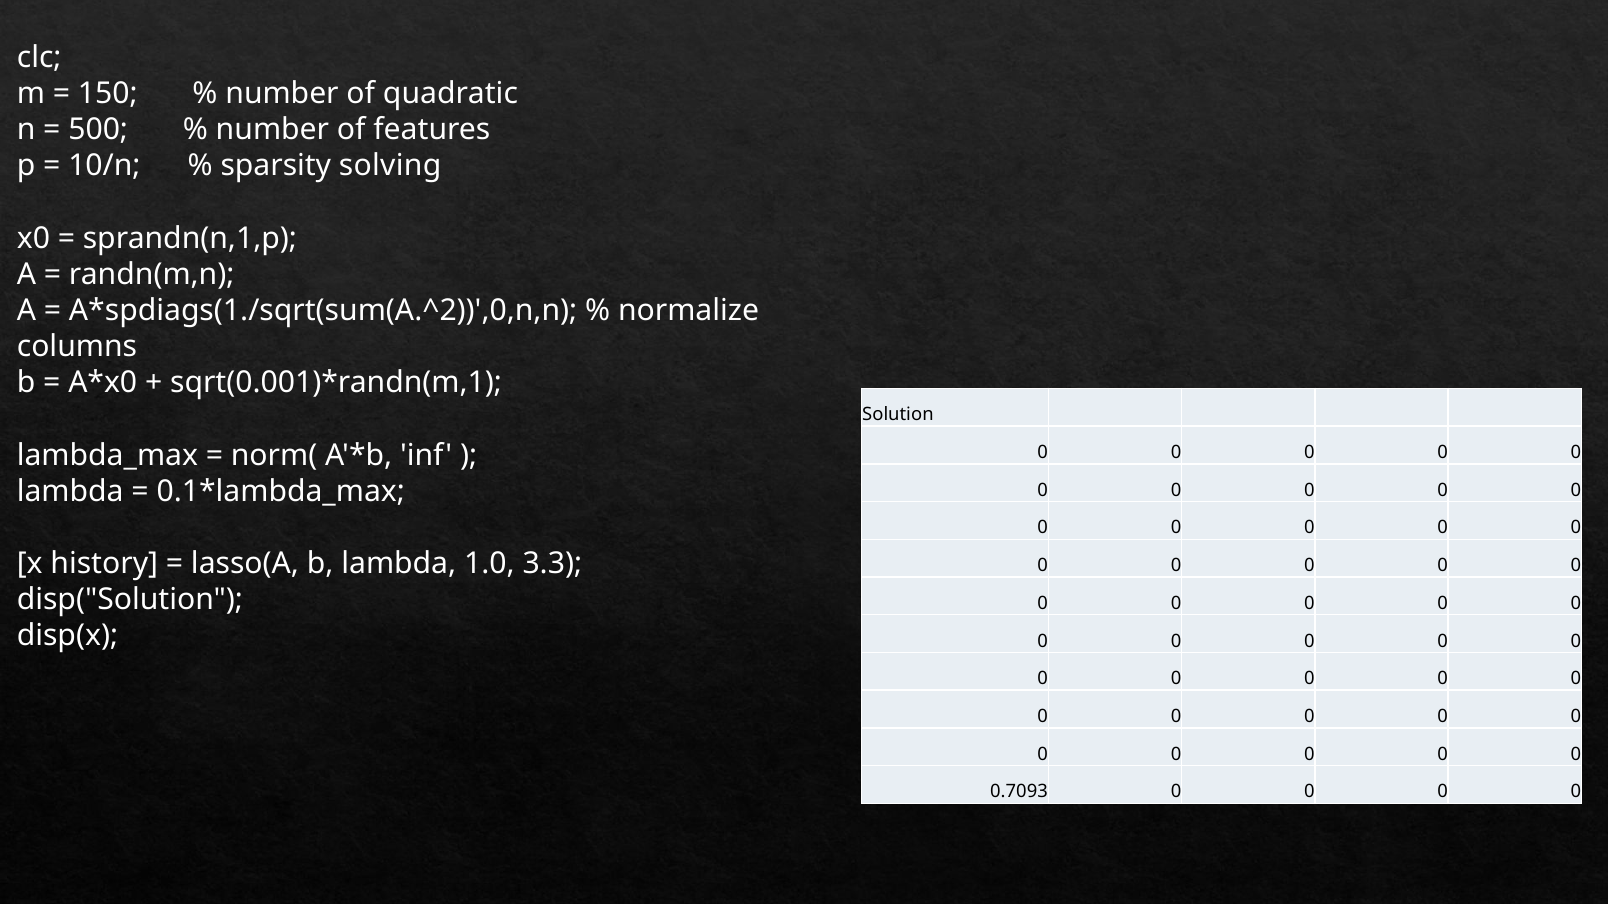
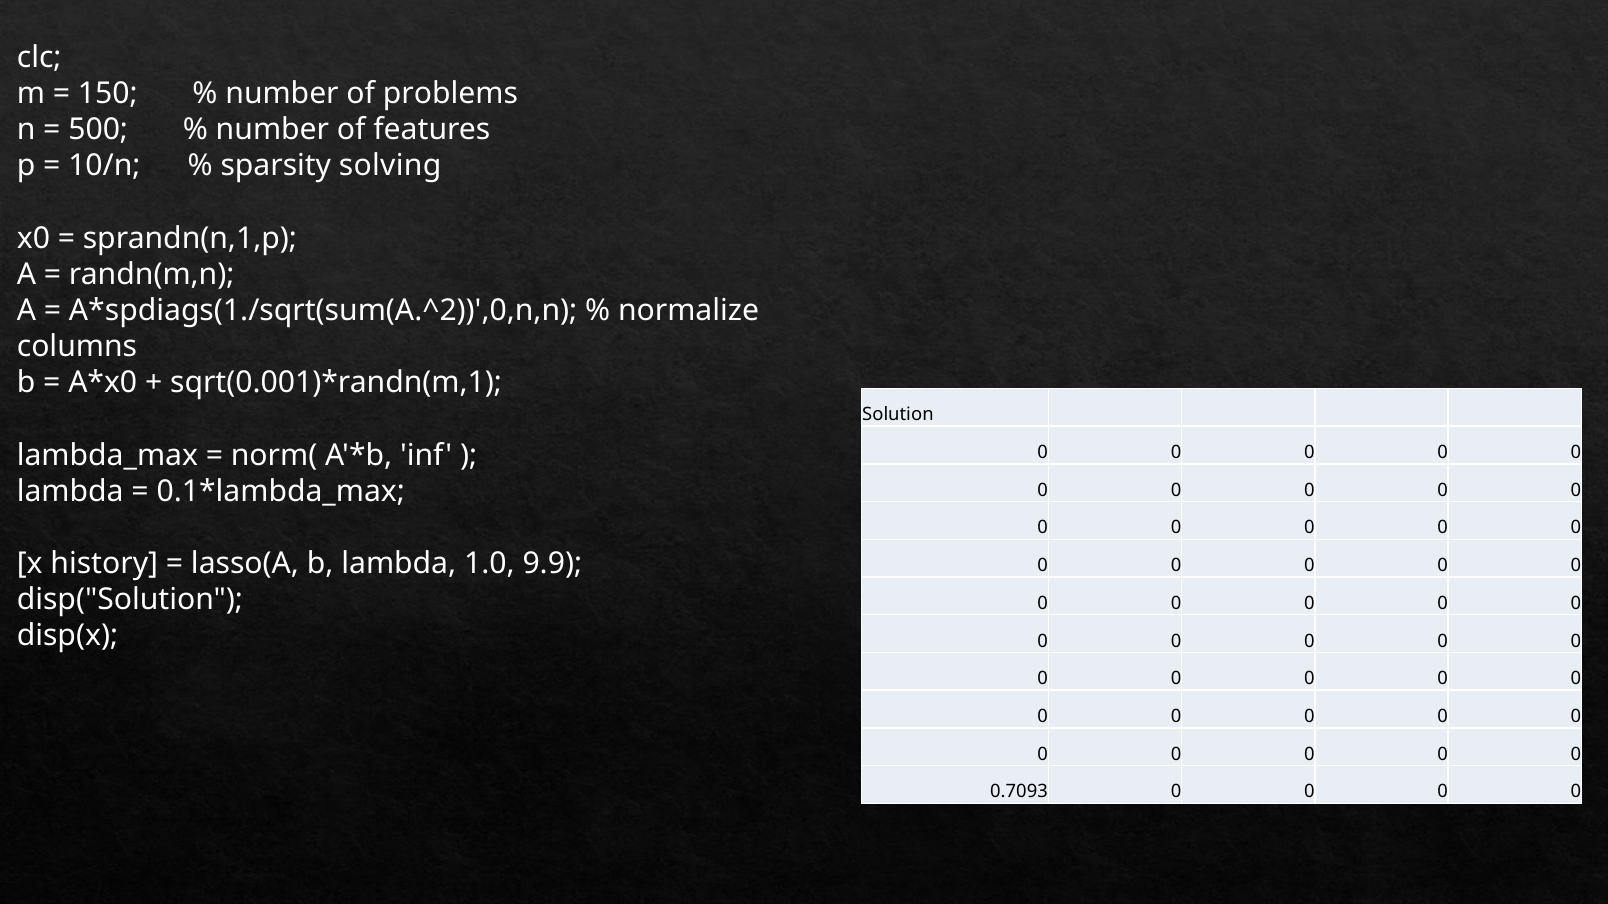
quadratic: quadratic -> problems
3.3: 3.3 -> 9.9
